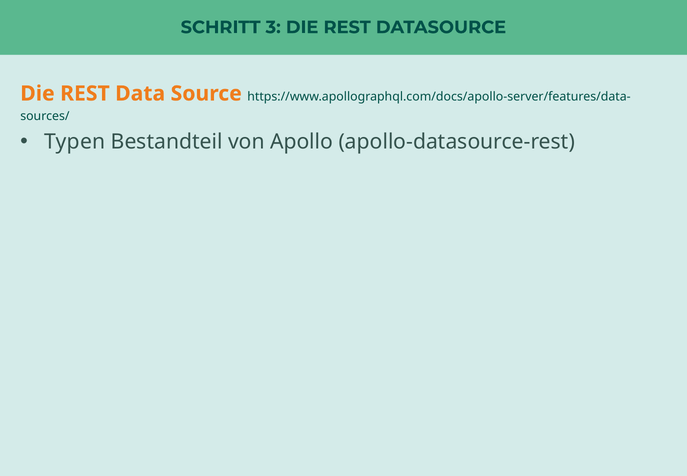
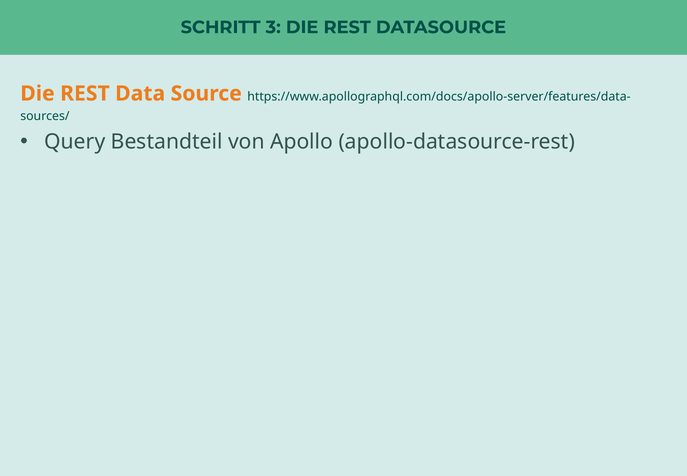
Typen: Typen -> Query
